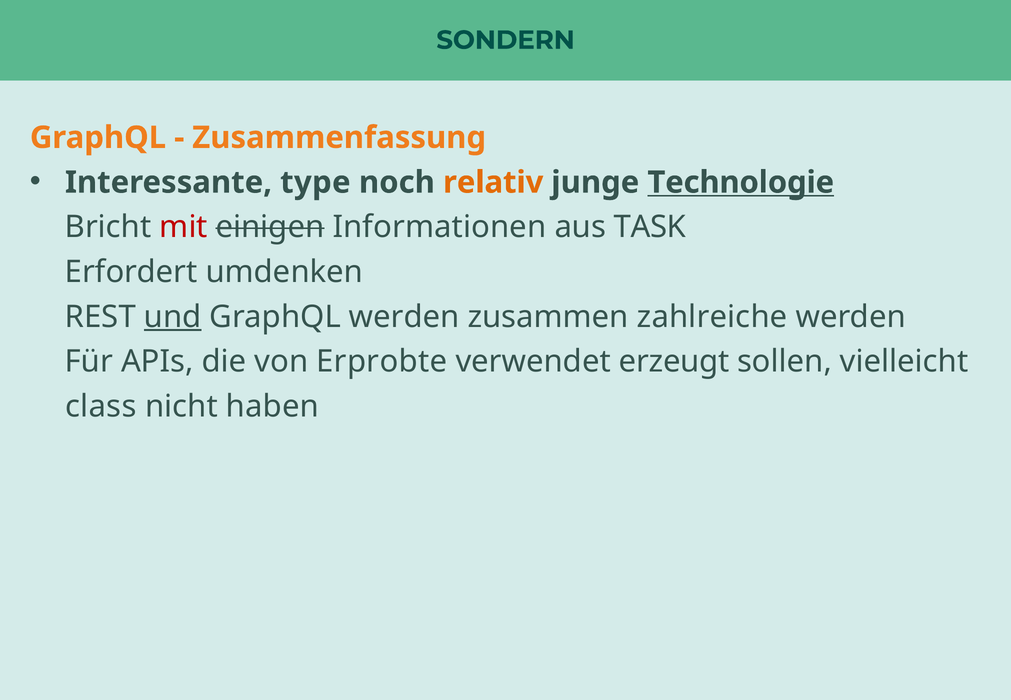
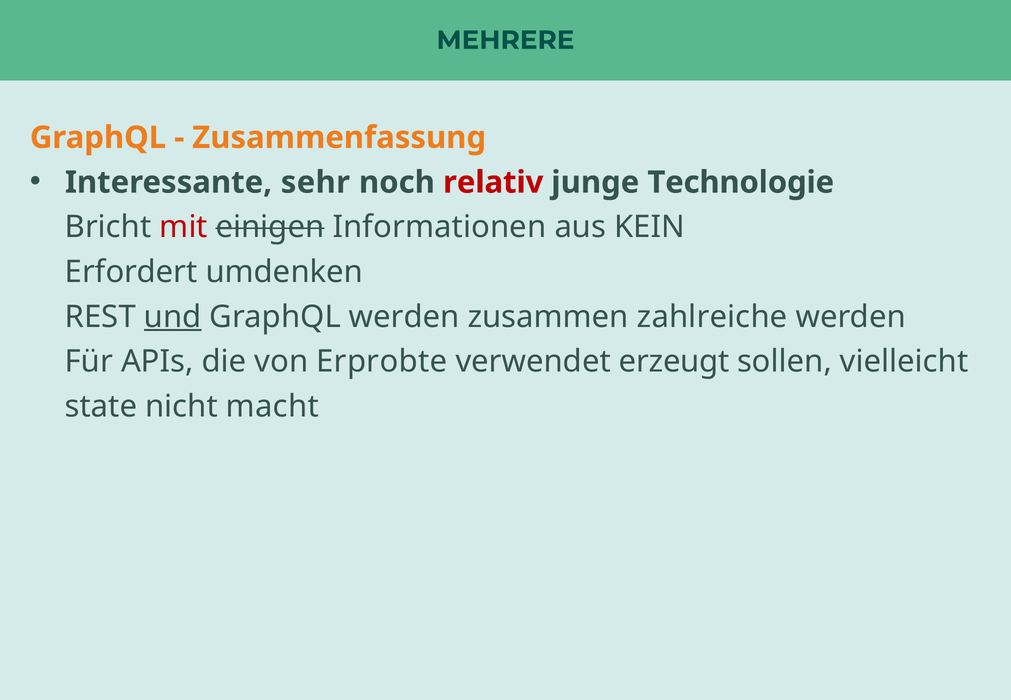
SONDERN: SONDERN -> MEHRERE
type: type -> sehr
relativ colour: orange -> red
Technologie underline: present -> none
TASK: TASK -> KEIN
class: class -> state
haben: haben -> macht
